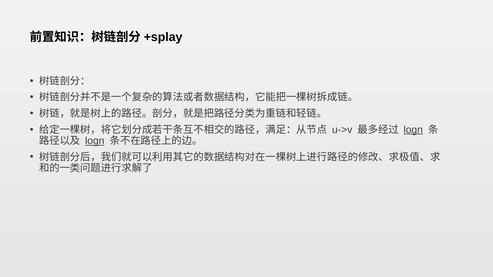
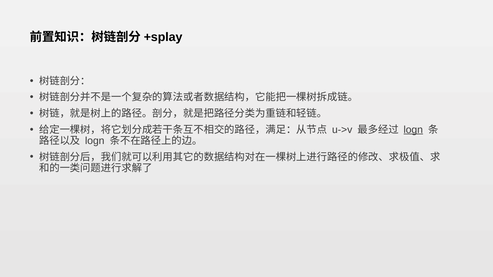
logn at (95, 141) underline: present -> none
